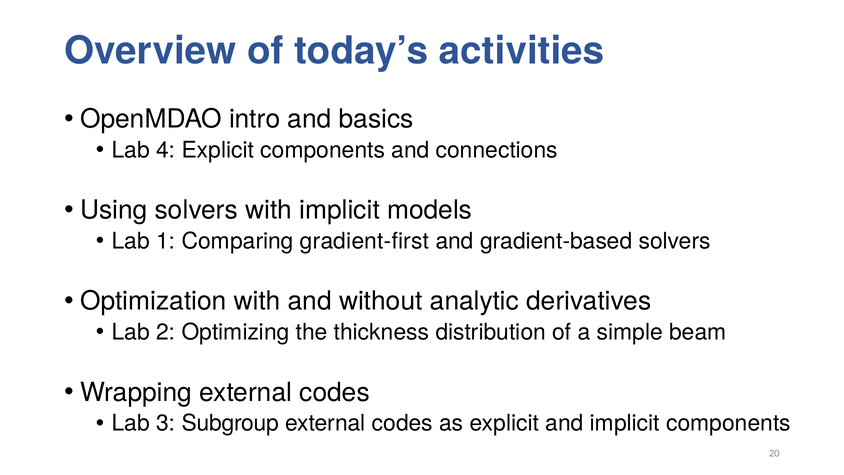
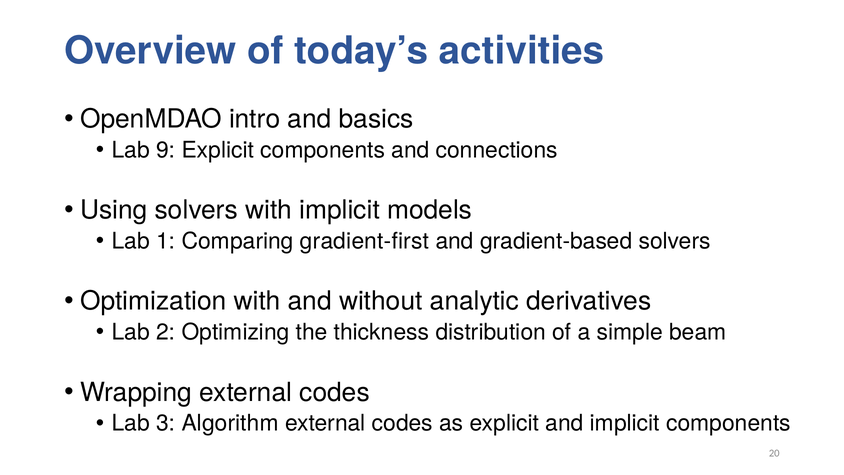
4: 4 -> 9
Subgroup: Subgroup -> Algorithm
